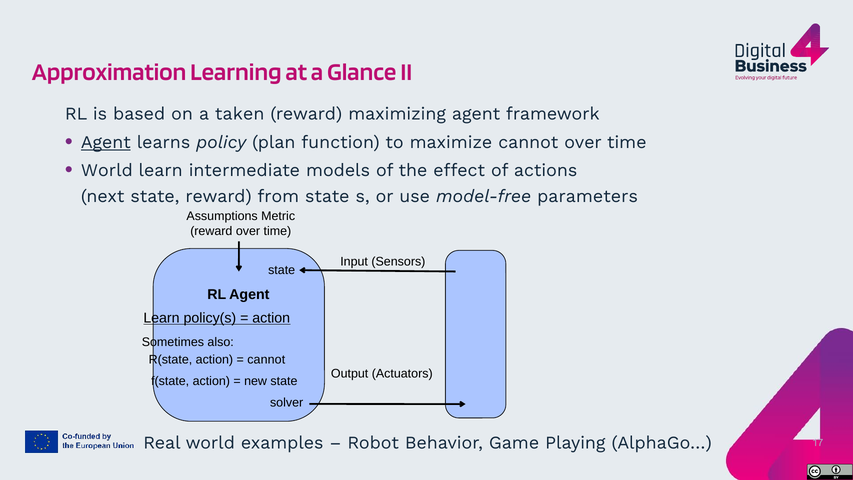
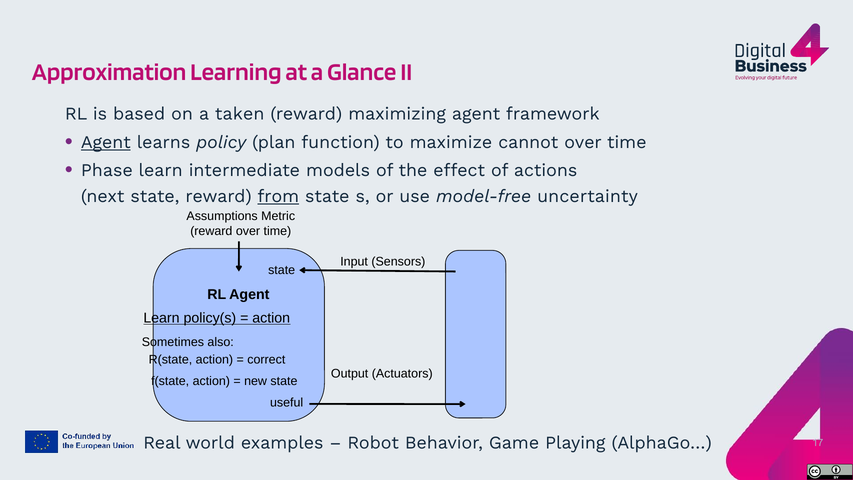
World at (107, 171): World -> Phase
from underline: none -> present
parameters: parameters -> uncertainty
cannot at (266, 359): cannot -> correct
solver: solver -> useful
